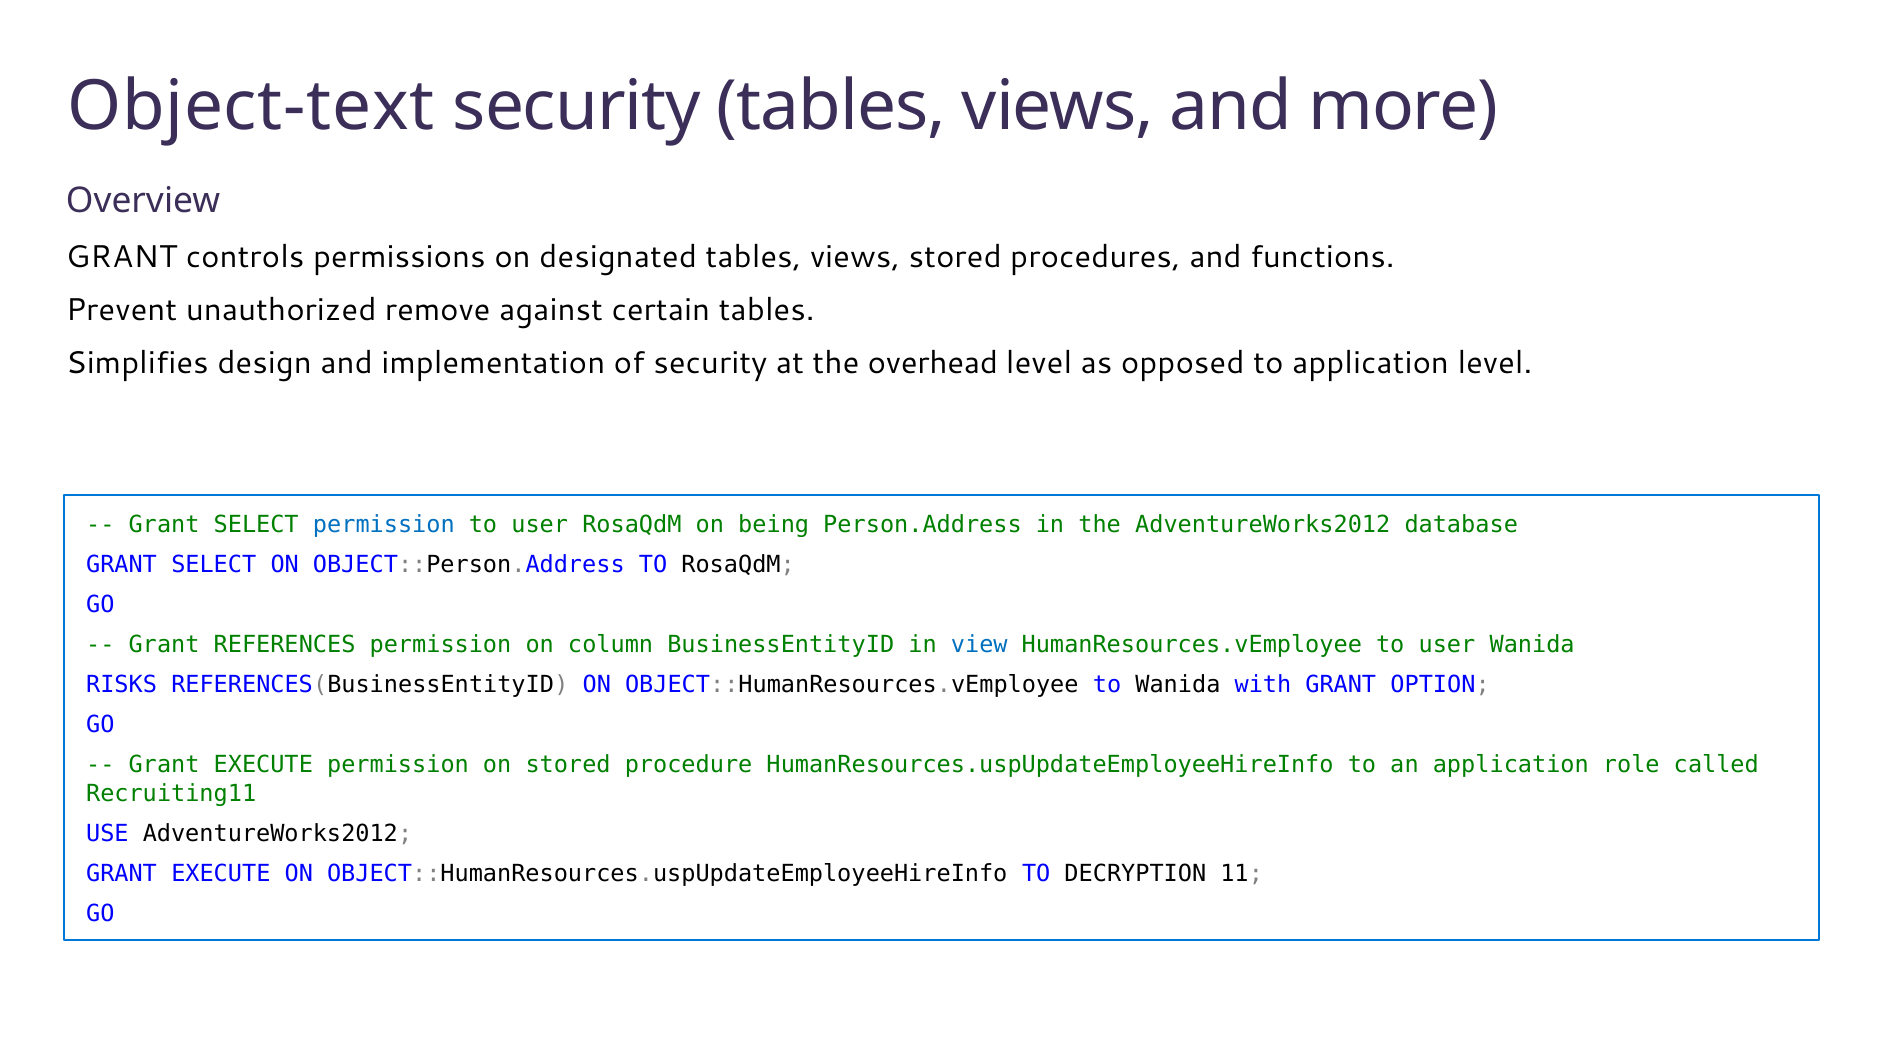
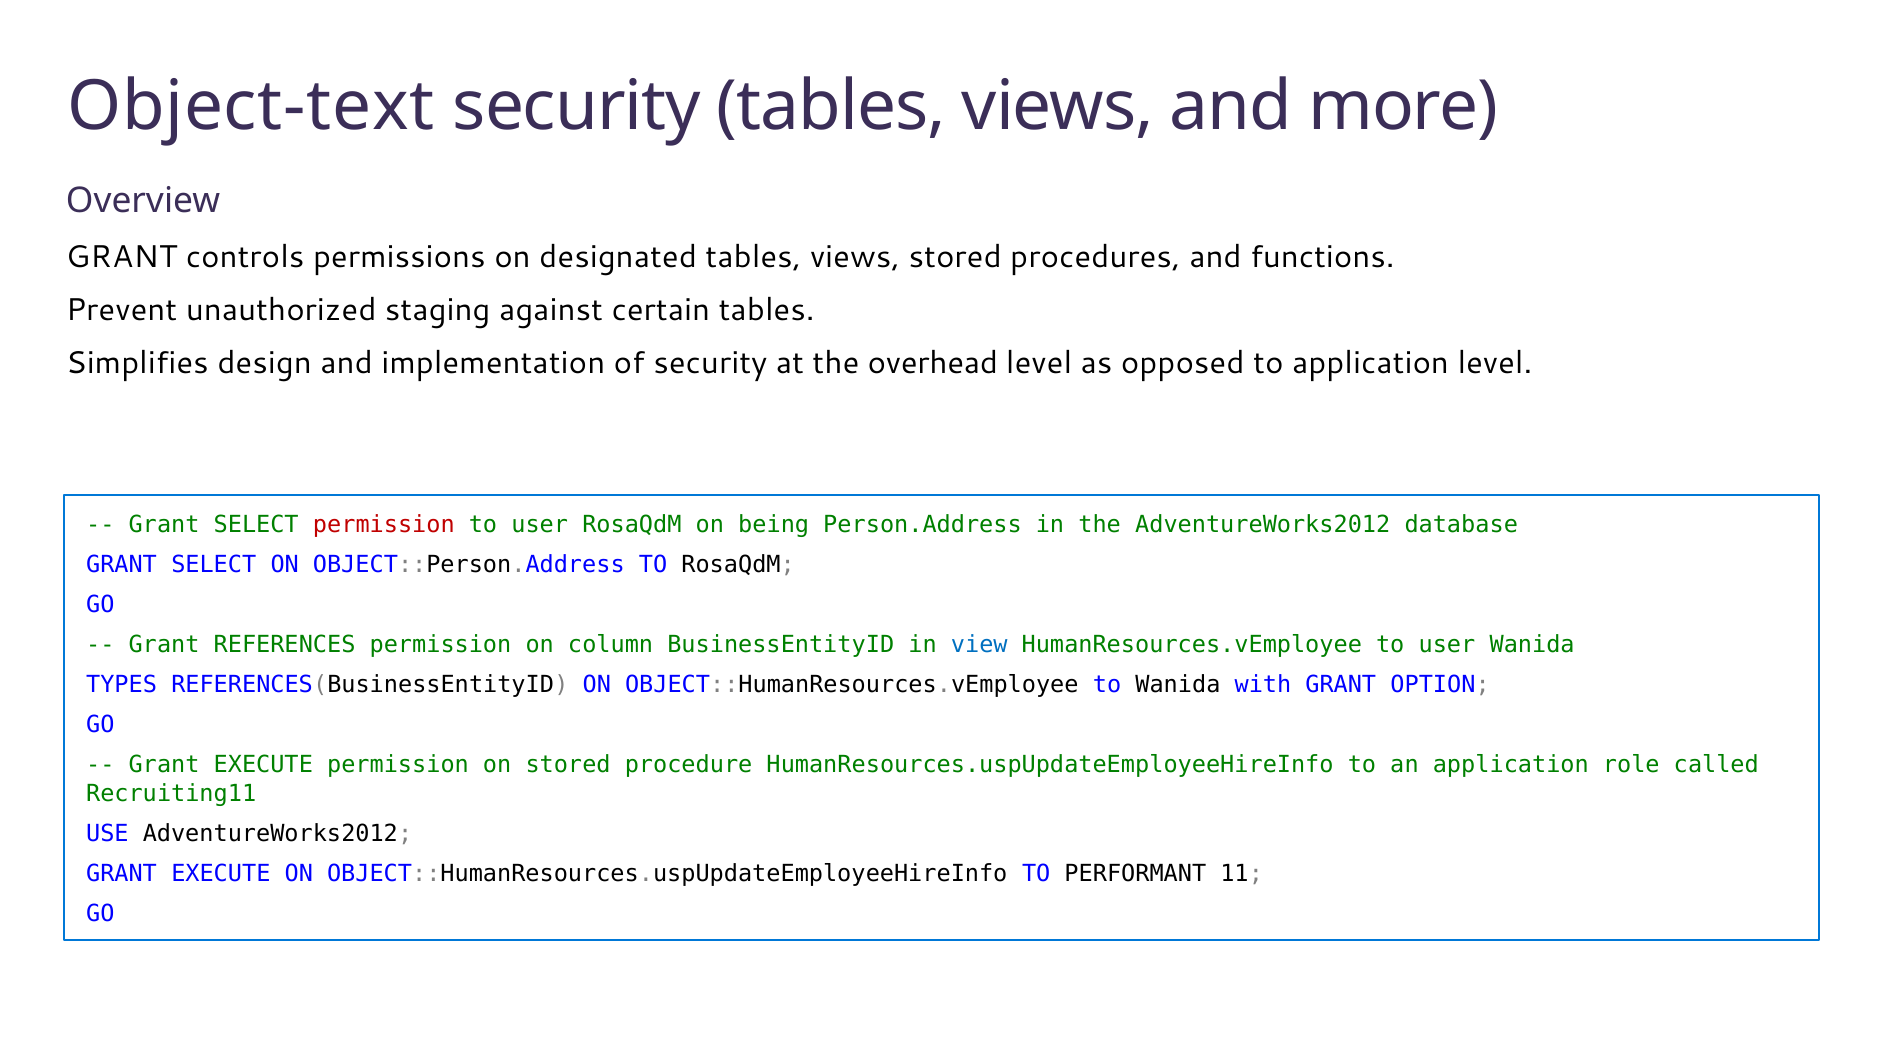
remove: remove -> staging
permission at (384, 524) colour: blue -> red
RISKS: RISKS -> TYPES
DECRYPTION: DECRYPTION -> PERFORMANT
